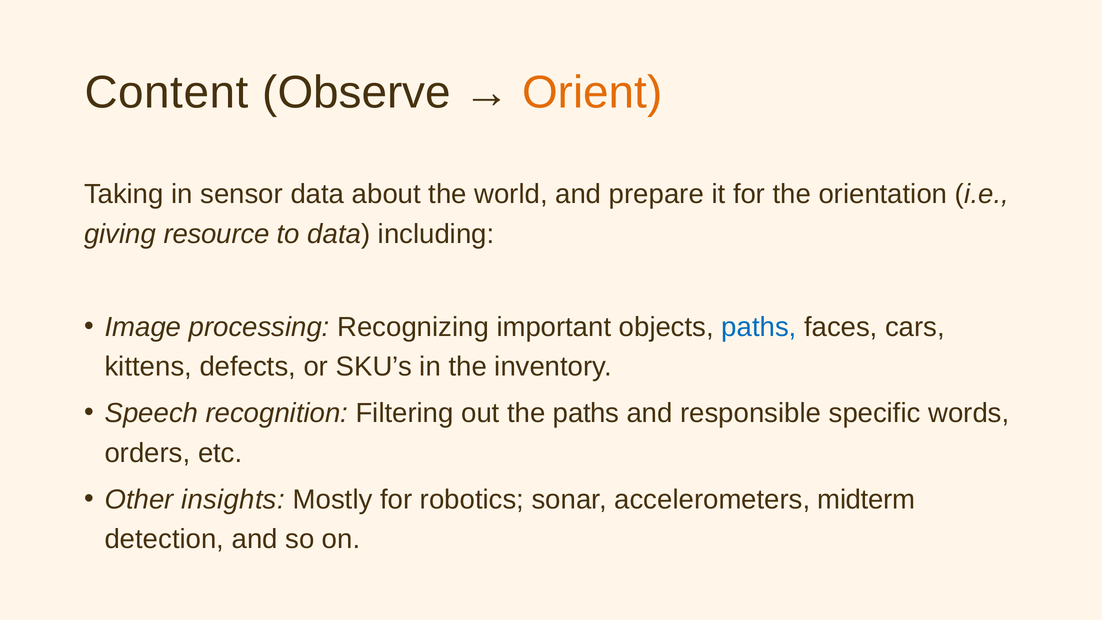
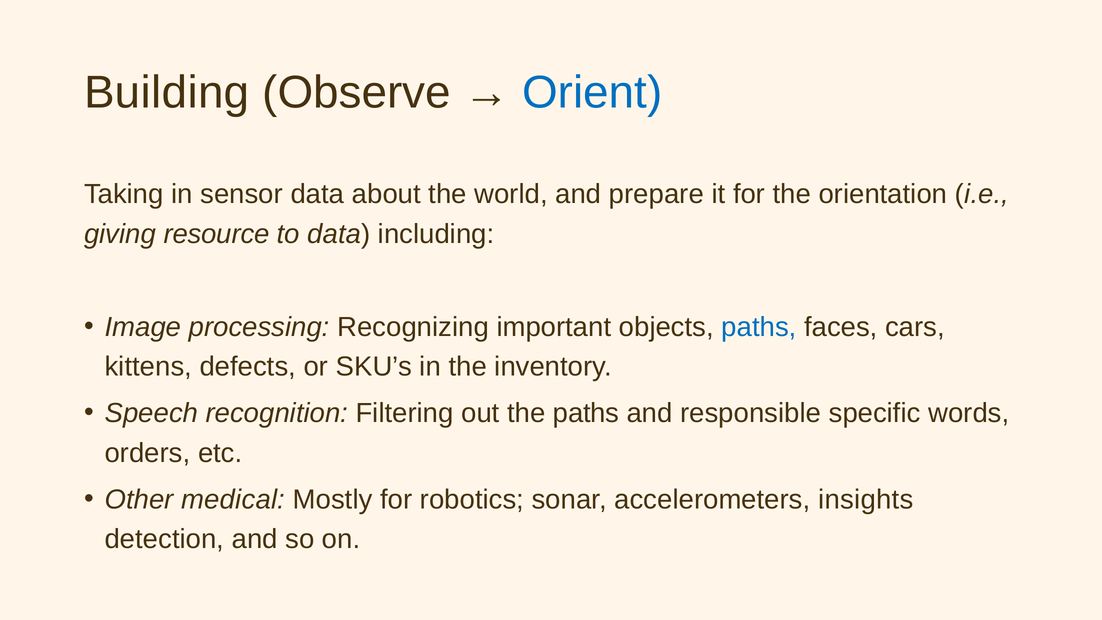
Content: Content -> Building
Orient colour: orange -> blue
insights: insights -> medical
midterm: midterm -> insights
